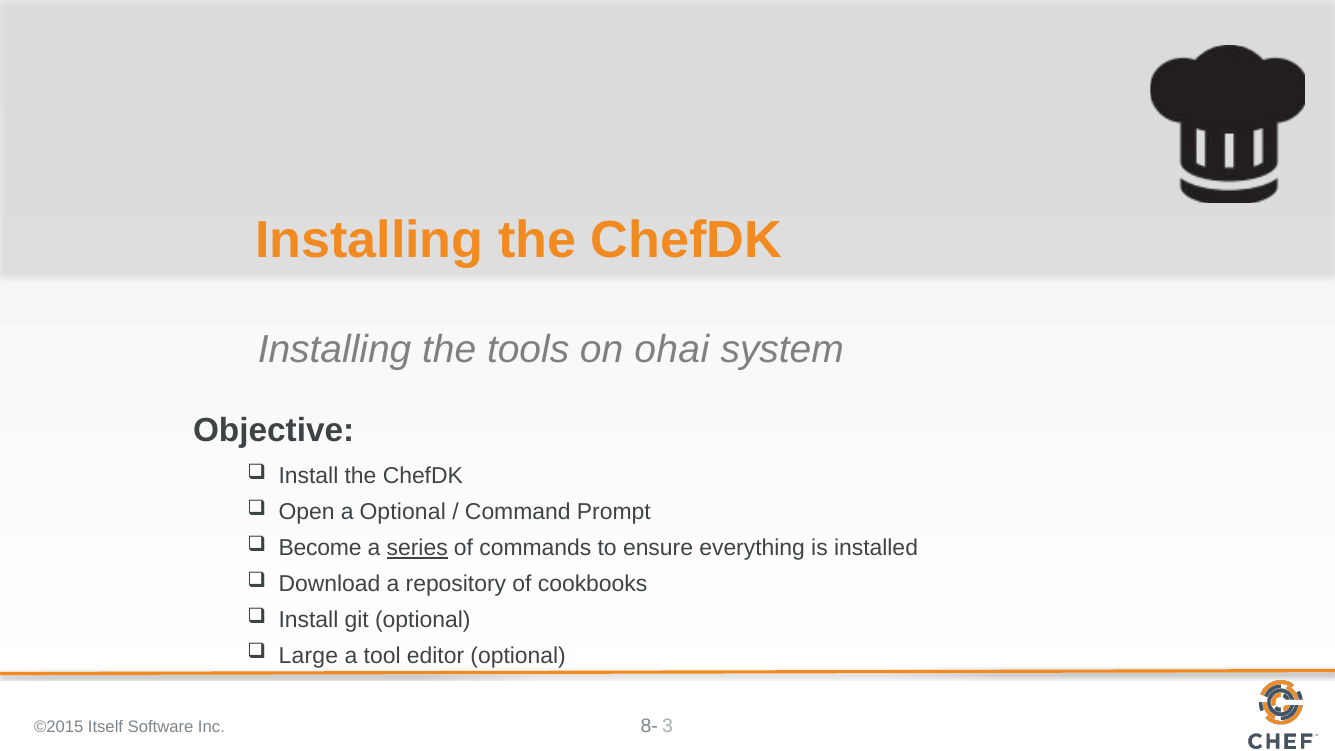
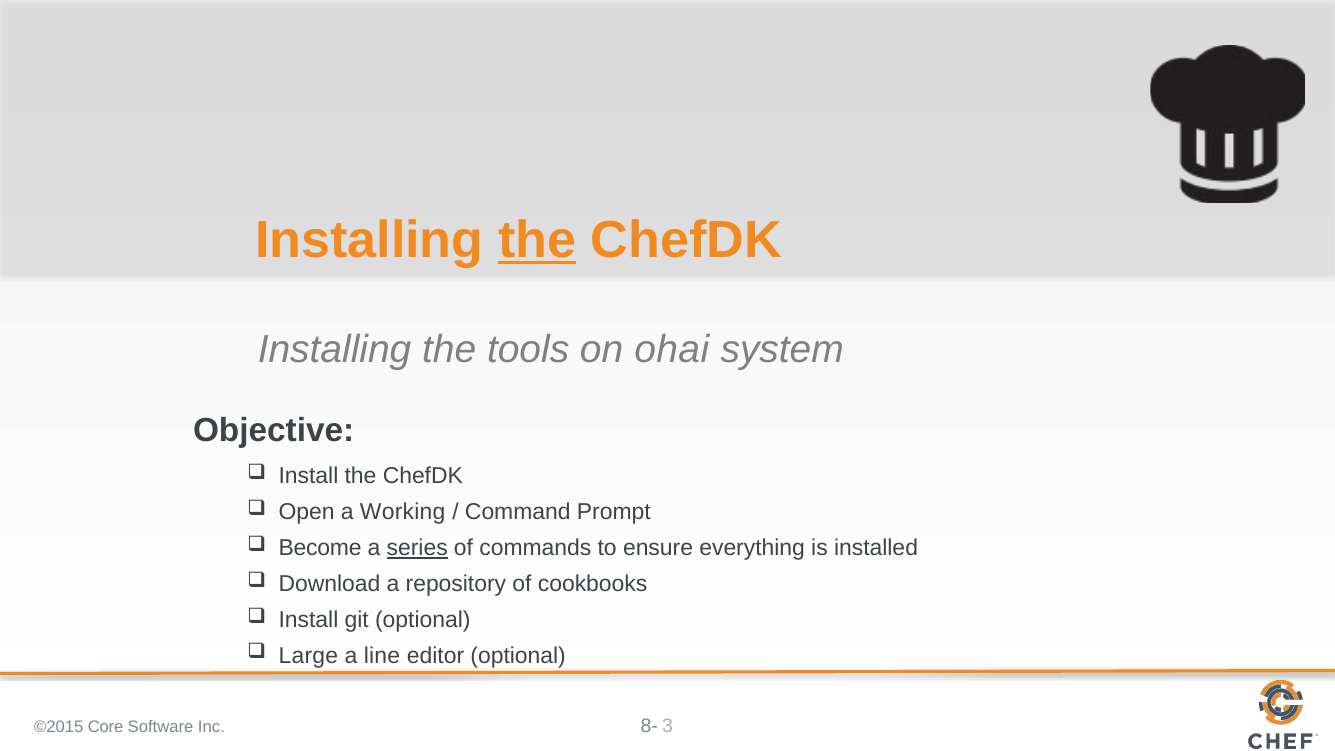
the at (537, 240) underline: none -> present
a Optional: Optional -> Working
tool: tool -> line
Itself: Itself -> Core
